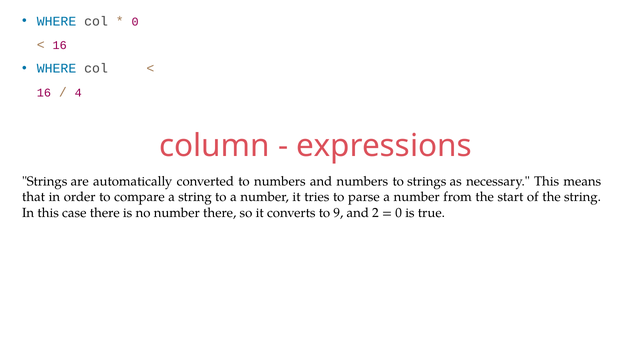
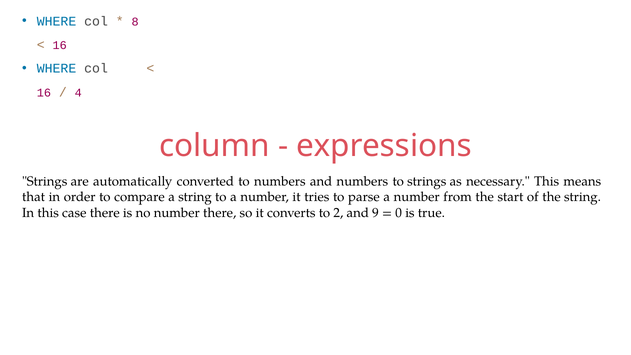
0 at (135, 22): 0 -> 8
9: 9 -> 2
2: 2 -> 9
